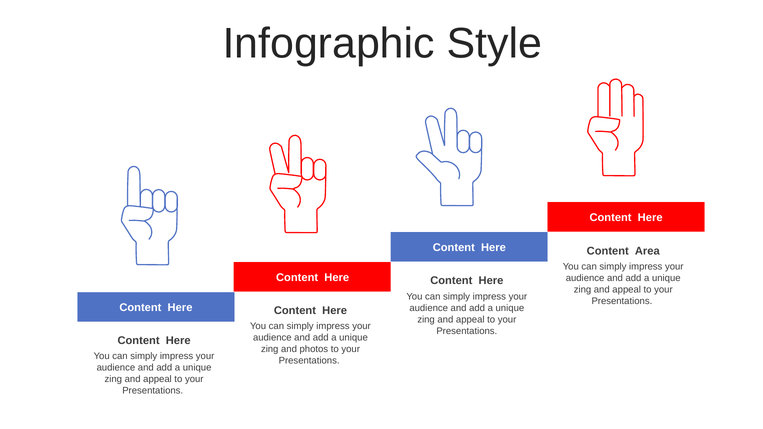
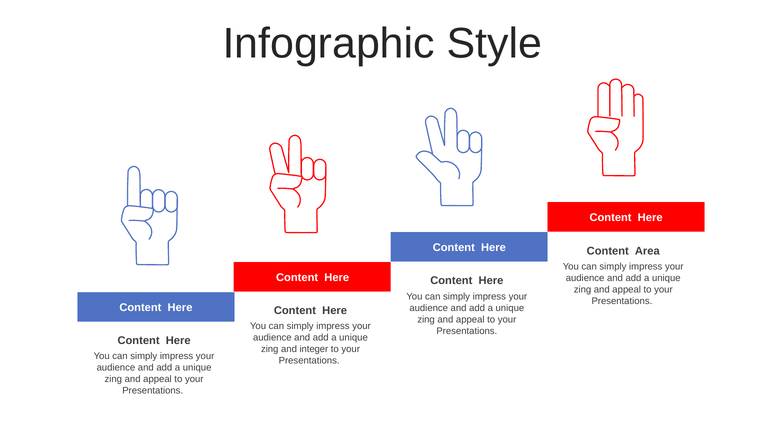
photos: photos -> integer
